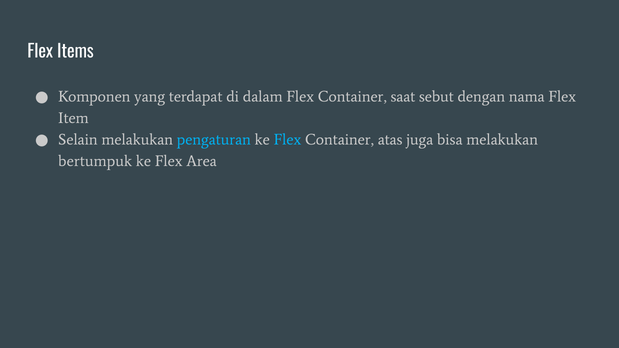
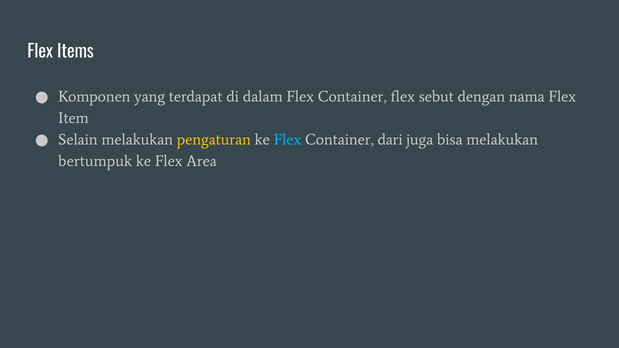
Container saat: saat -> flex
pengaturan colour: light blue -> yellow
atas: atas -> dari
